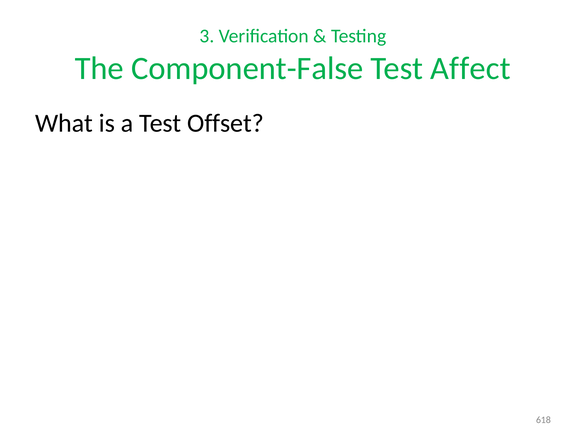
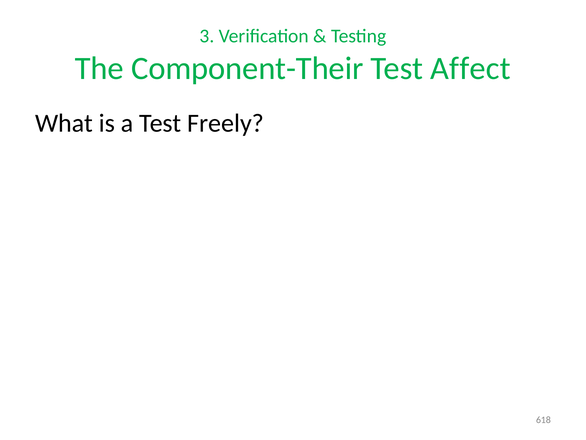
Component-False: Component-False -> Component-Their
Offset: Offset -> Freely
